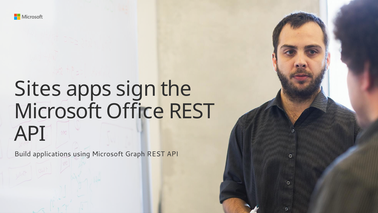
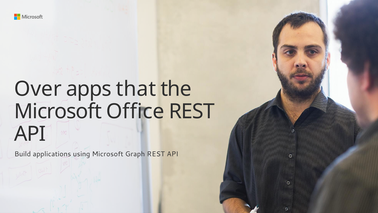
Sites: Sites -> Over
sign: sign -> that
